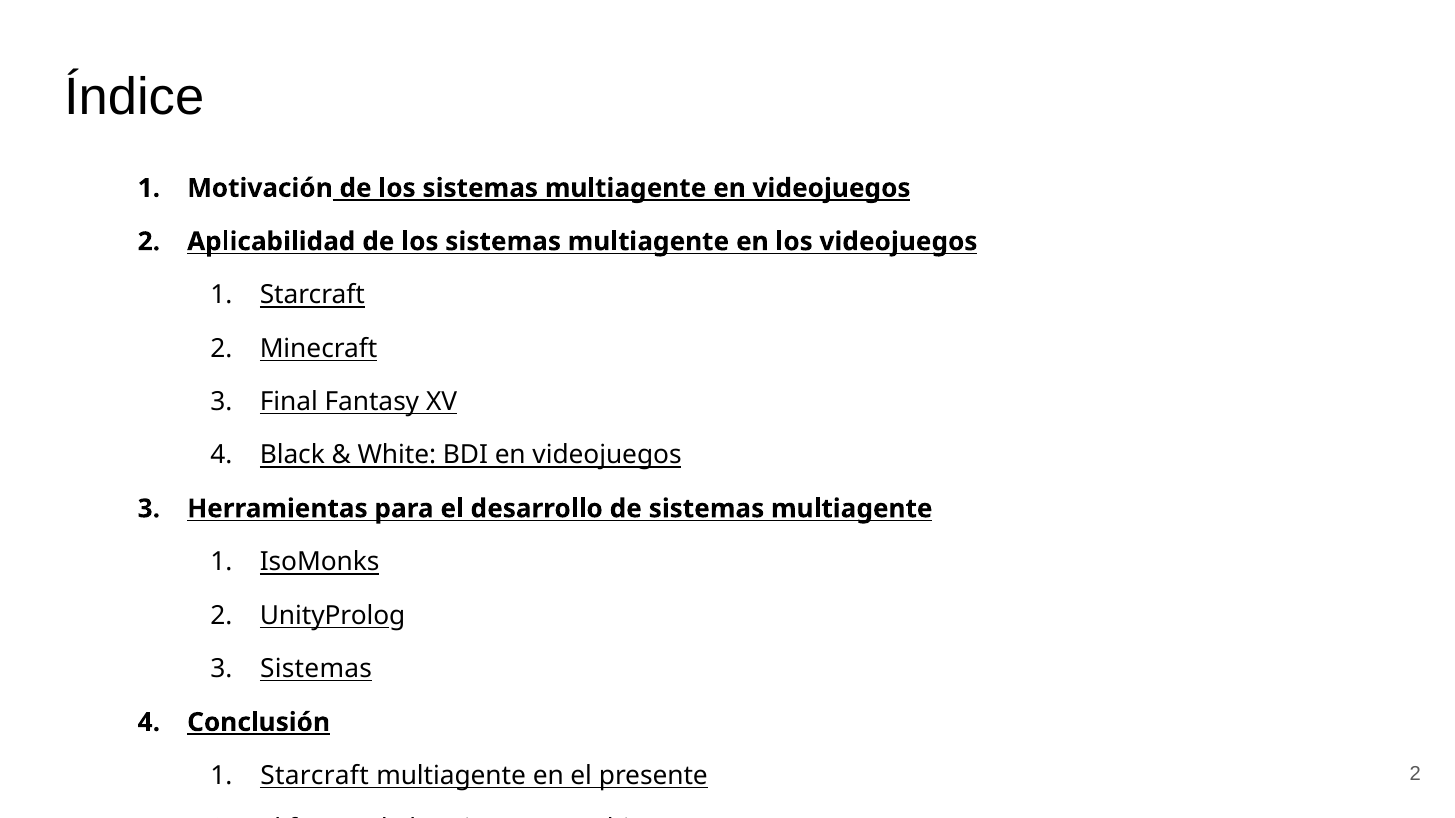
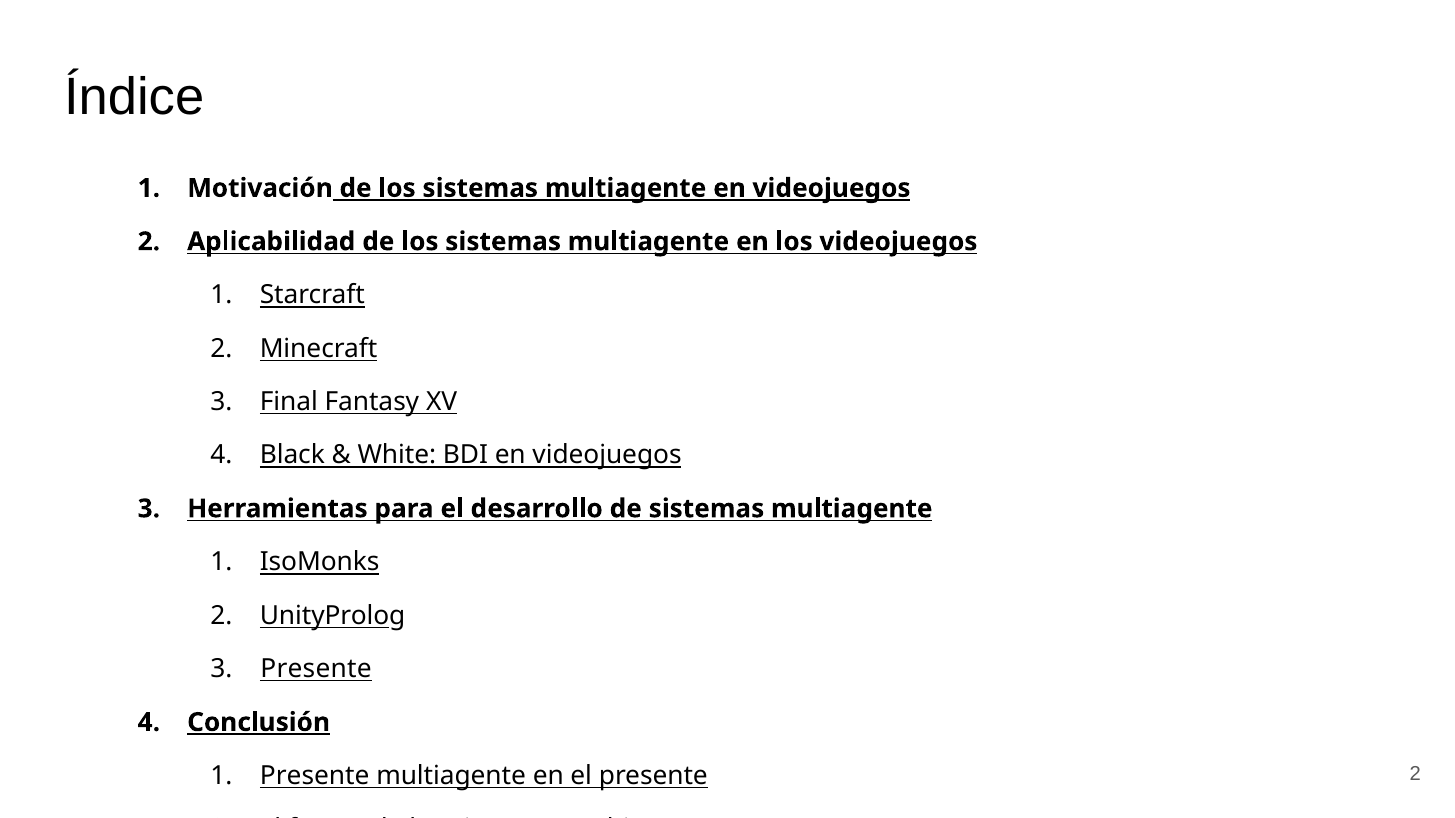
Sistemas at (316, 669): Sistemas -> Presente
Starcraft at (315, 776): Starcraft -> Presente
